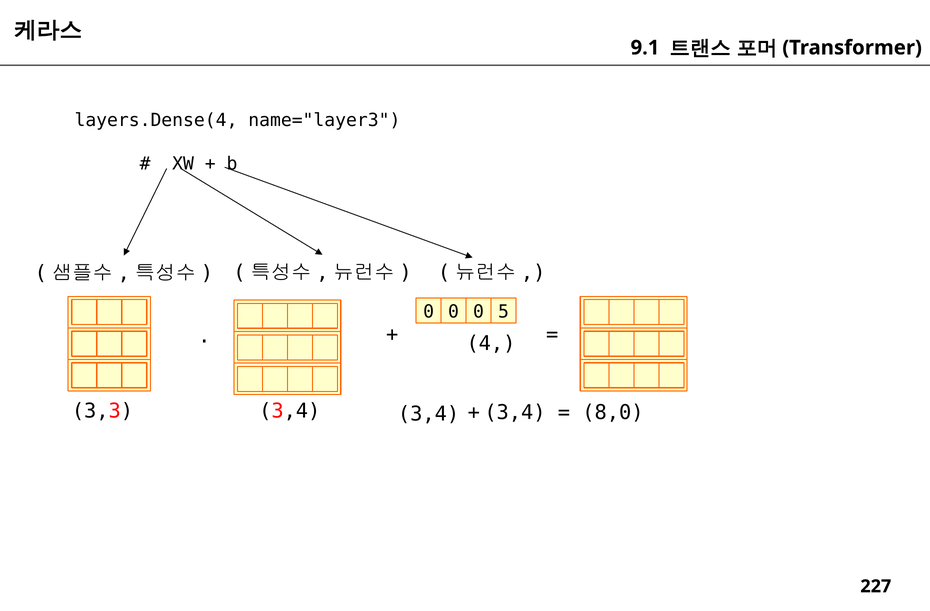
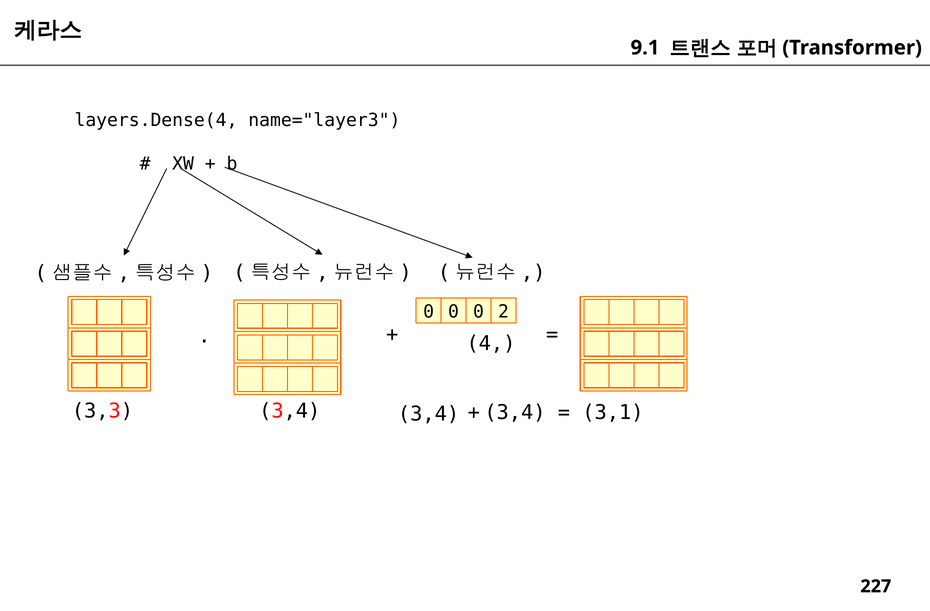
5: 5 -> 2
8,0: 8,0 -> 3,1
